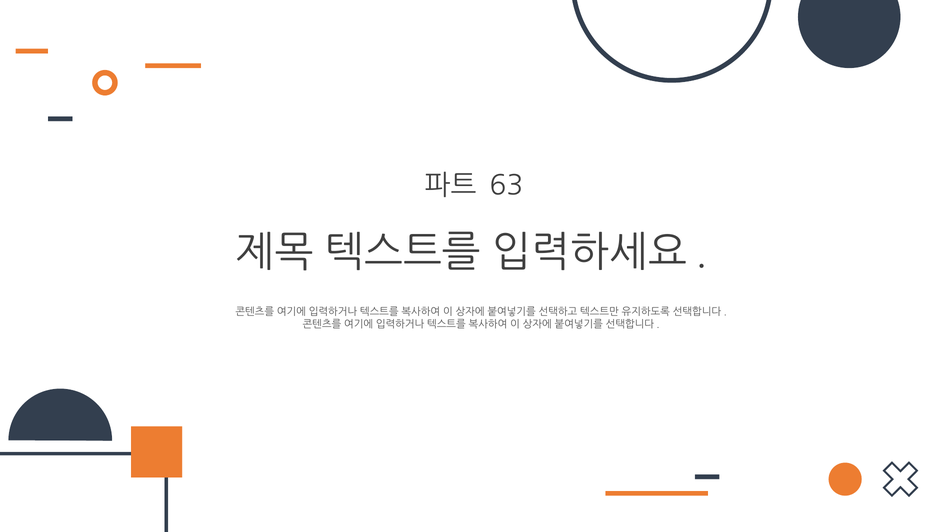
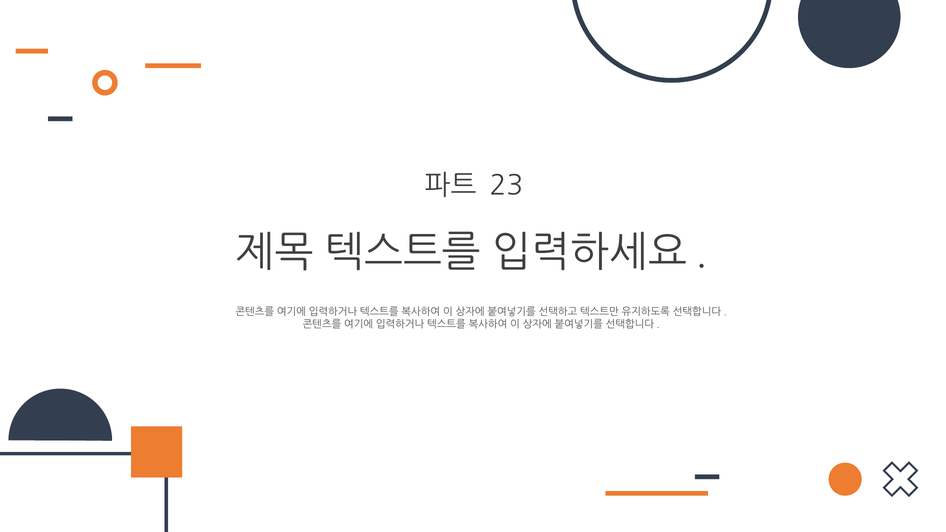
63: 63 -> 23
